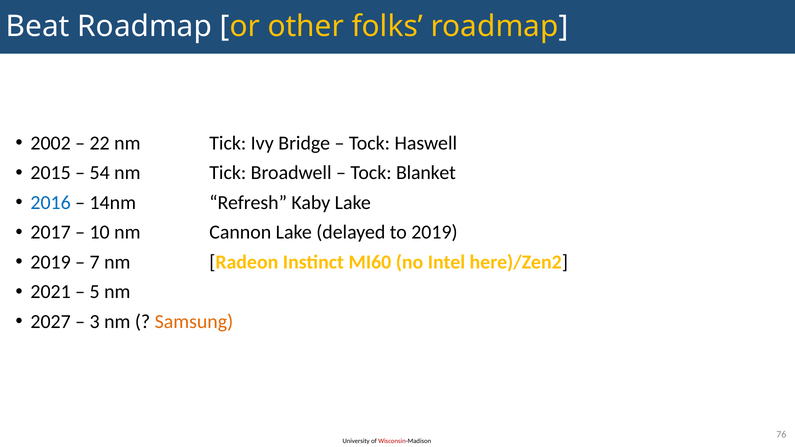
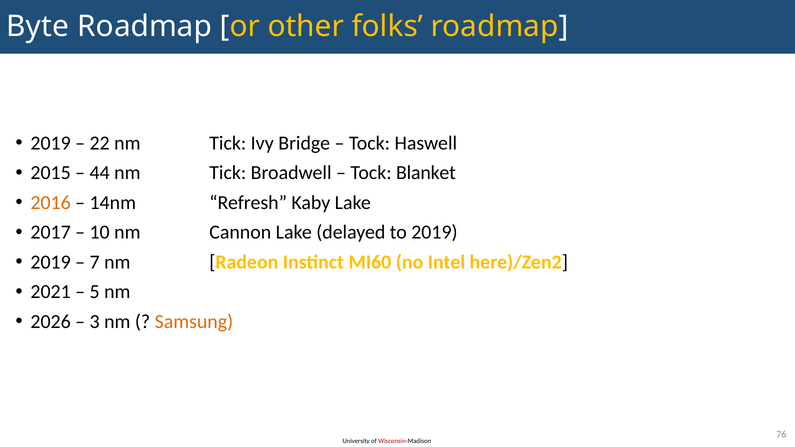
Beat: Beat -> Byte
2002 at (51, 143): 2002 -> 2019
54: 54 -> 44
2016 colour: blue -> orange
2027: 2027 -> 2026
